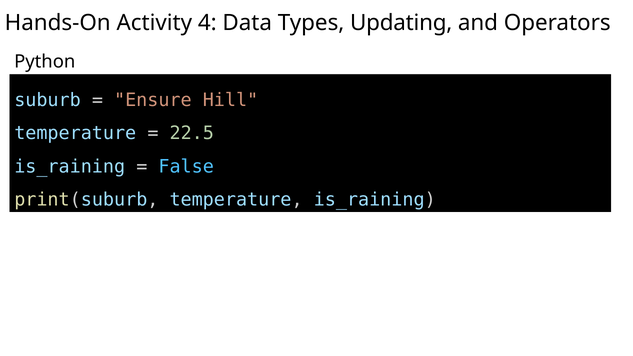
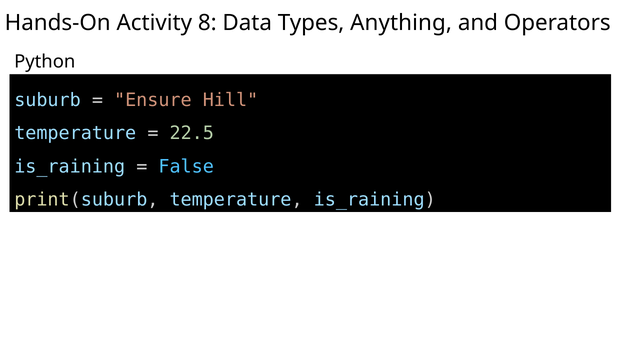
4: 4 -> 8
Updating: Updating -> Anything
